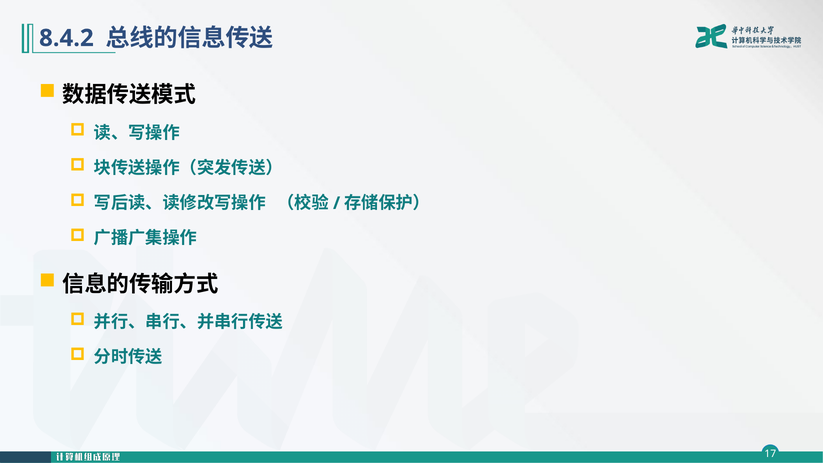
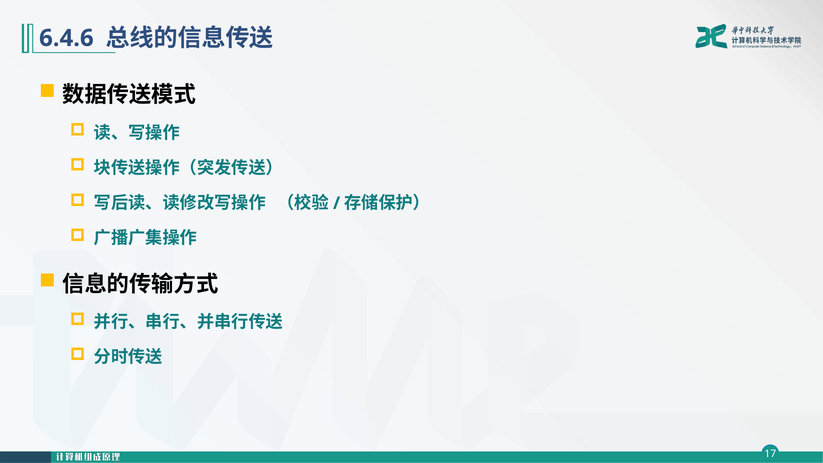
8.4.2: 8.4.2 -> 6.4.6
